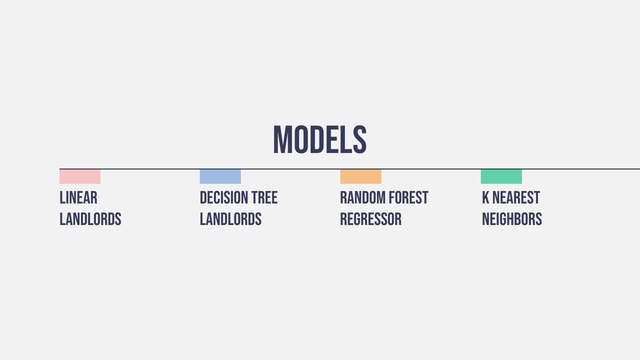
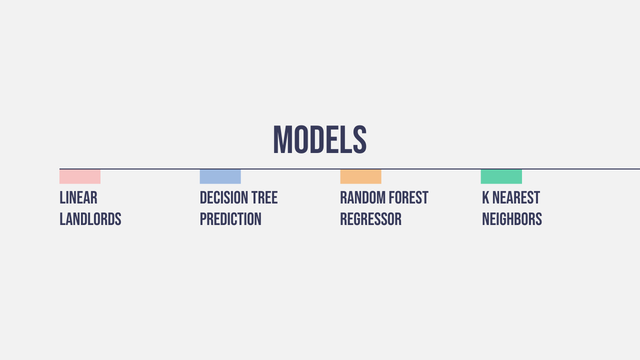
Landlords at (231, 219): Landlords -> Prediction
